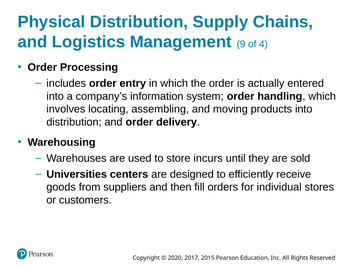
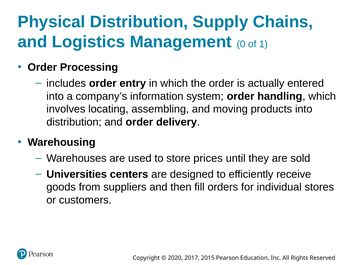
9: 9 -> 0
4: 4 -> 1
incurs: incurs -> prices
